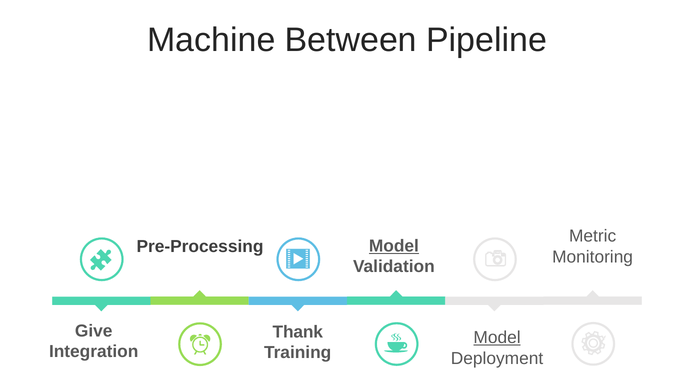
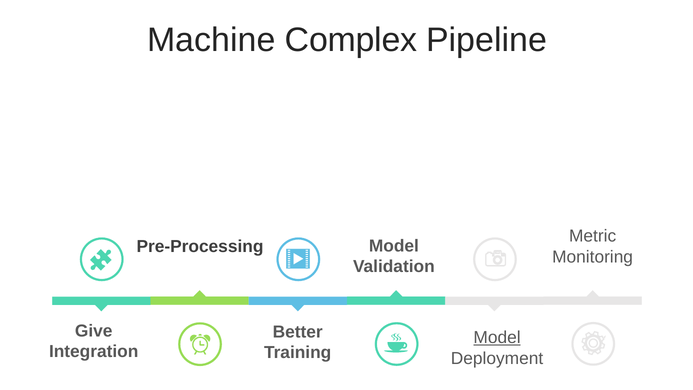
Between: Between -> Complex
Model at (394, 246) underline: present -> none
Thank: Thank -> Better
